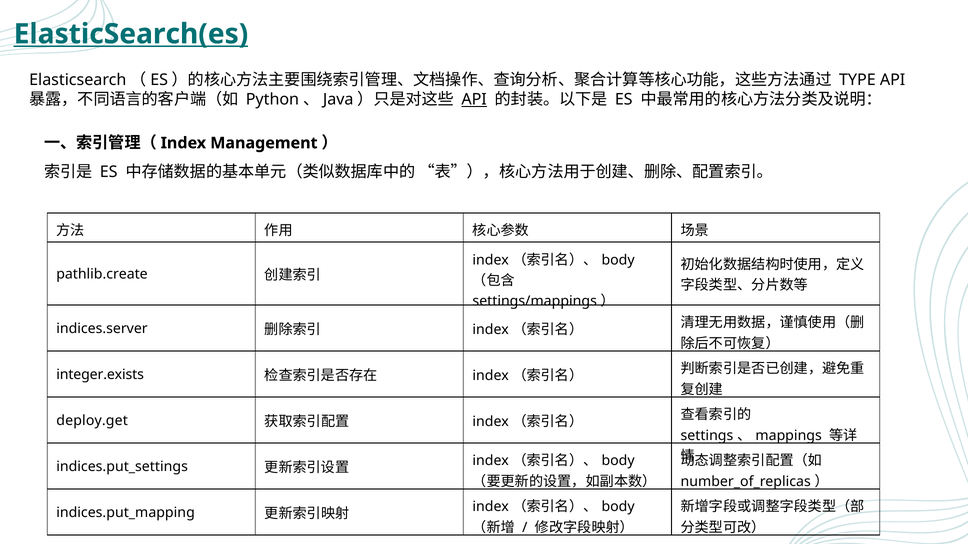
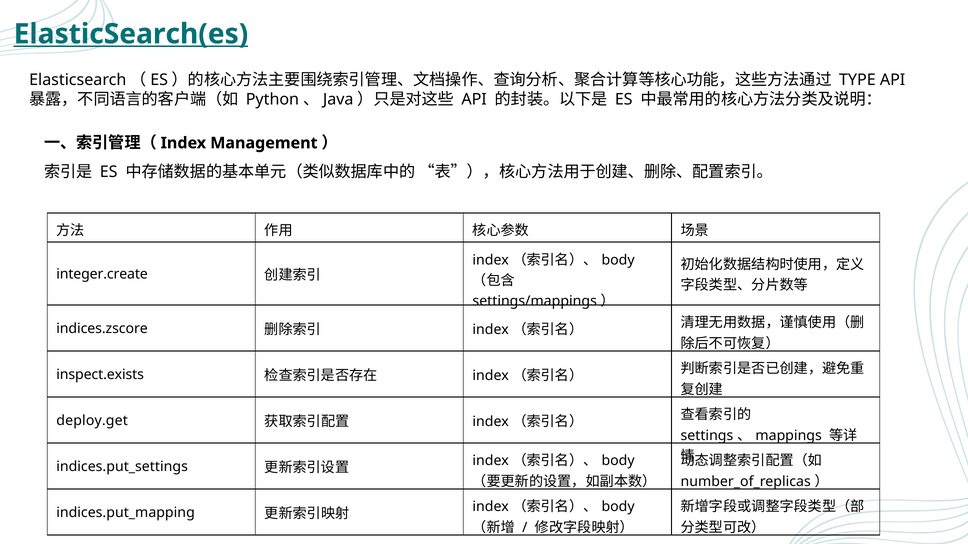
API at (474, 100) underline: present -> none
pathlib.create: pathlib.create -> integer.create
indices.server: indices.server -> indices.zscore
integer.exists: integer.exists -> inspect.exists
